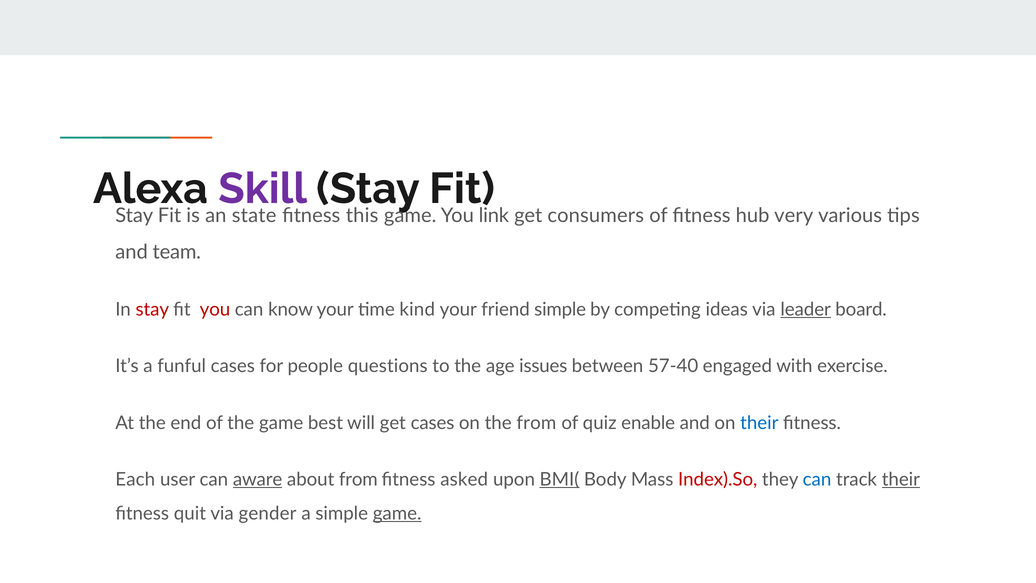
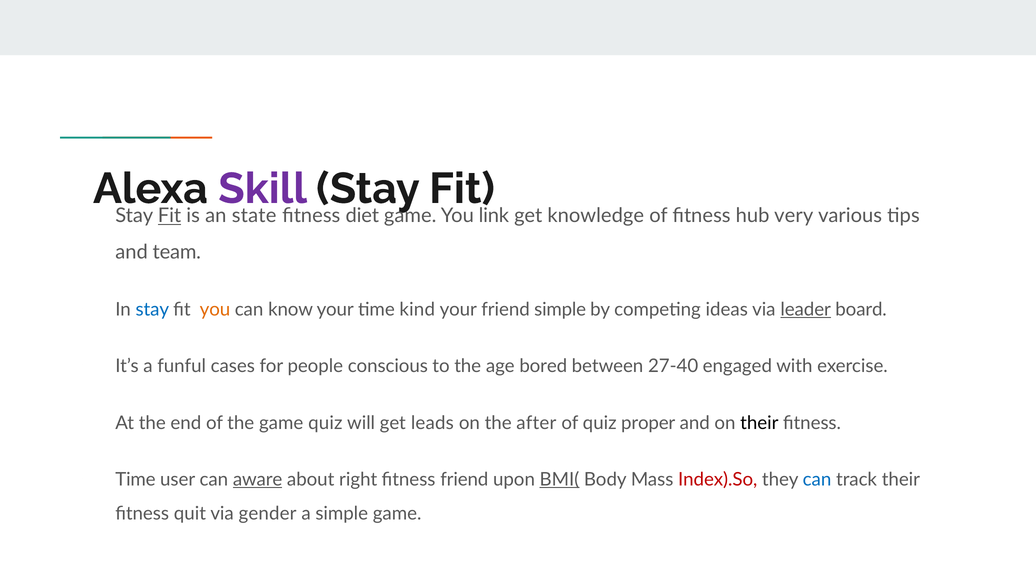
Fit at (169, 216) underline: none -> present
this: this -> diet
consumers: consumers -> knowledge
stay at (152, 309) colour: red -> blue
you at (215, 309) colour: red -> orange
questions: questions -> conscious
issues: issues -> bored
57-40: 57-40 -> 27-40
game best: best -> quiz
get cases: cases -> leads
the from: from -> after
enable: enable -> proper
their at (759, 423) colour: blue -> black
Each at (135, 479): Each -> Time
about from: from -> right
fitness asked: asked -> friend
their at (901, 479) underline: present -> none
game at (397, 513) underline: present -> none
